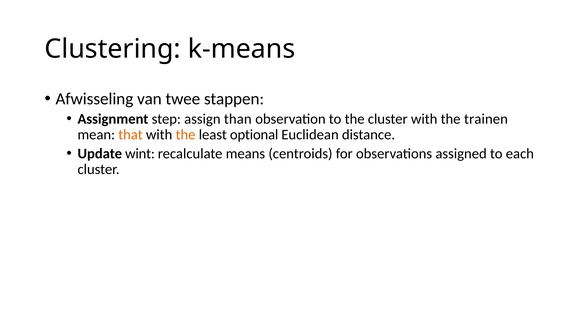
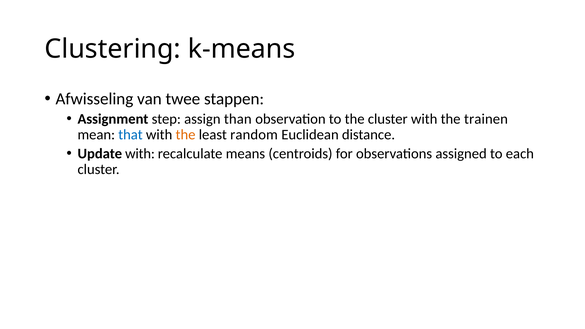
that colour: orange -> blue
optional: optional -> random
Update wint: wint -> with
